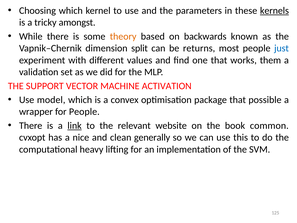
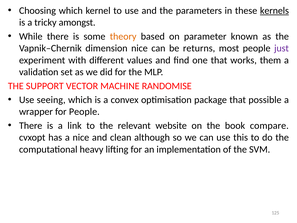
backwards: backwards -> parameter
dimension split: split -> nice
just colour: blue -> purple
ACTIVATION: ACTIVATION -> RANDOMISE
model: model -> seeing
link underline: present -> none
common: common -> compare
generally: generally -> although
